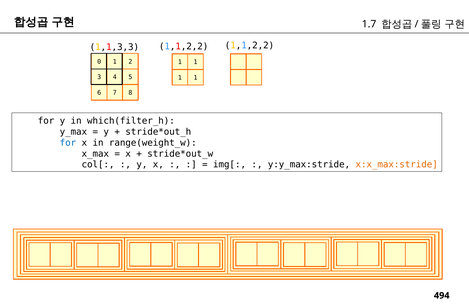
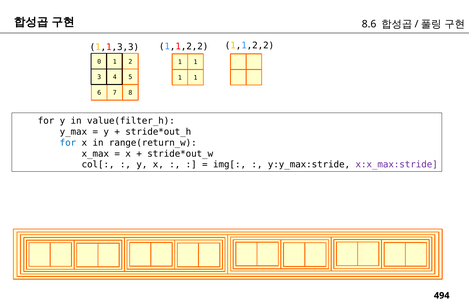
1.7: 1.7 -> 8.6
which(filter_h: which(filter_h -> value(filter_h
range(weight_w: range(weight_w -> range(return_w
x:x_max:stride colour: orange -> purple
